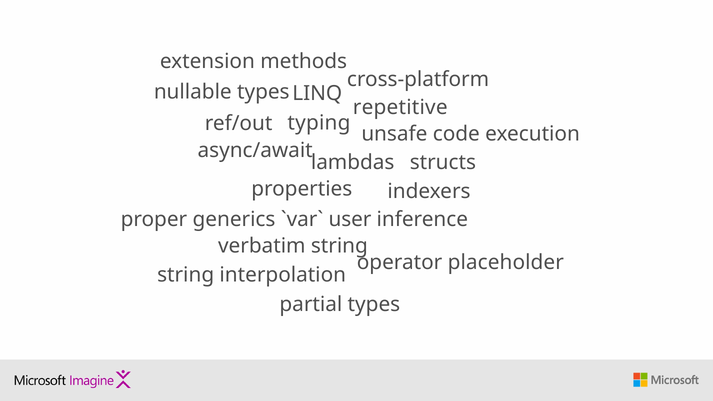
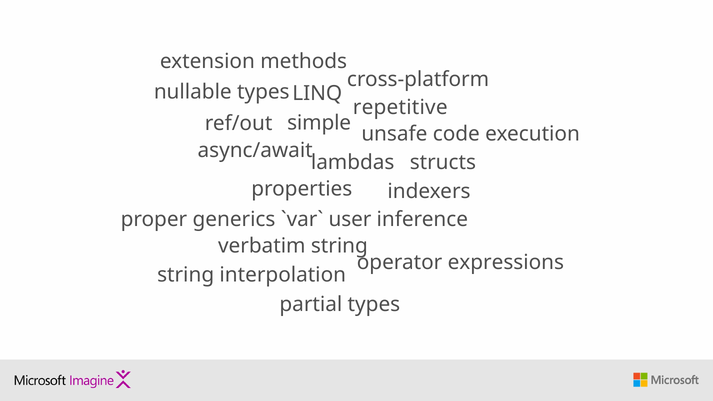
typing: typing -> simple
placeholder: placeholder -> expressions
